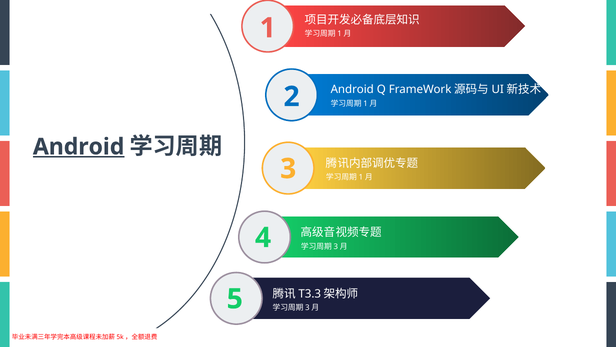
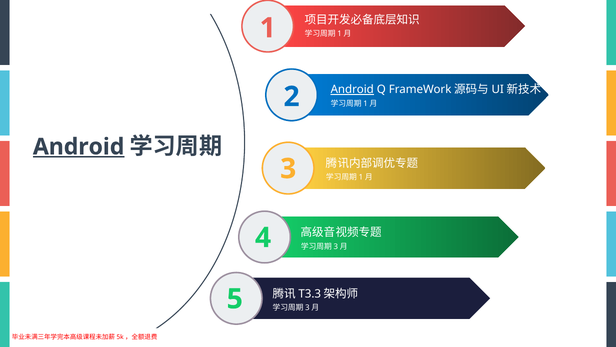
Android at (352, 89) underline: none -> present
